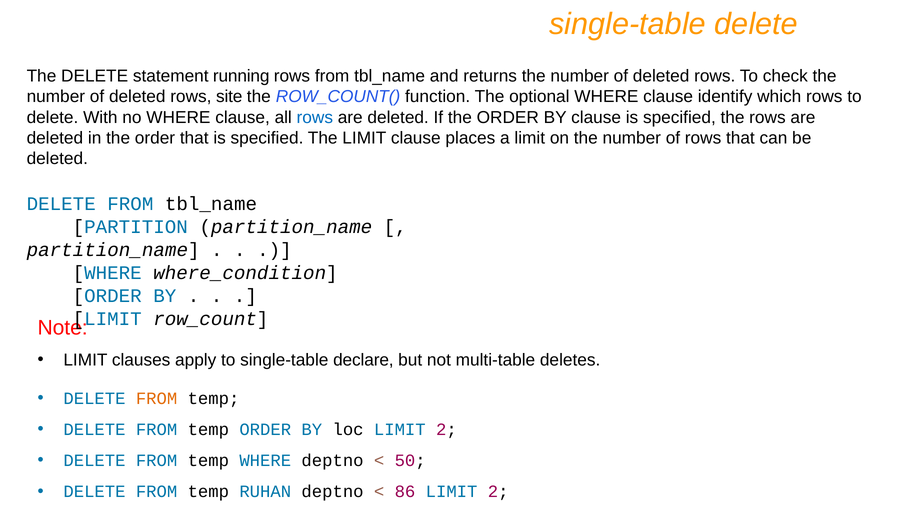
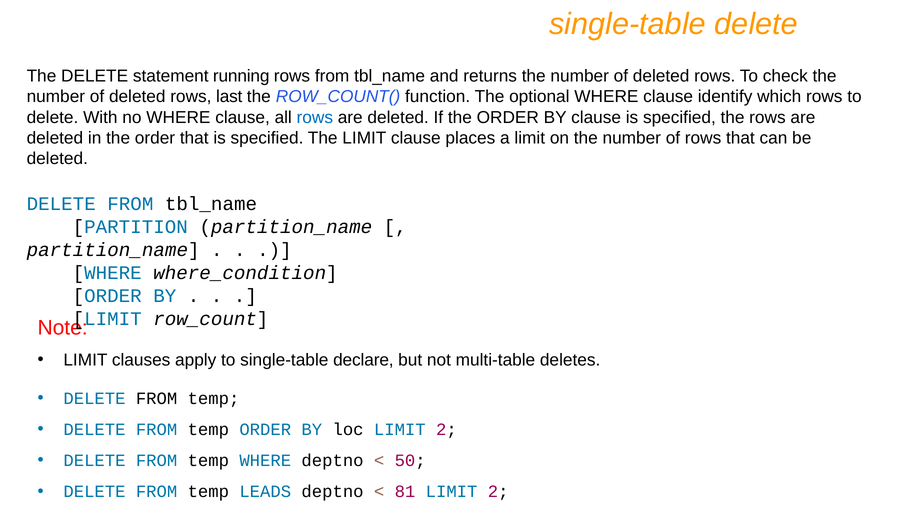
site: site -> last
FROM at (157, 398) colour: orange -> black
RUHAN: RUHAN -> LEADS
86: 86 -> 81
